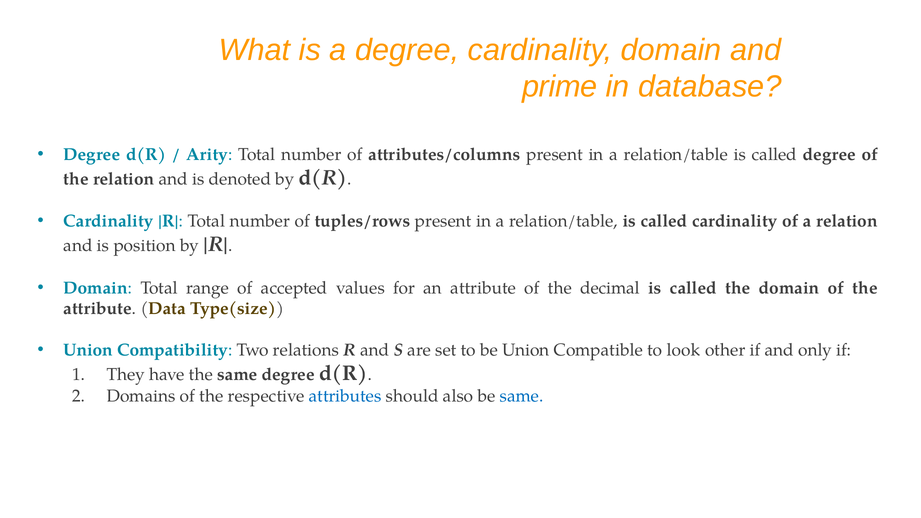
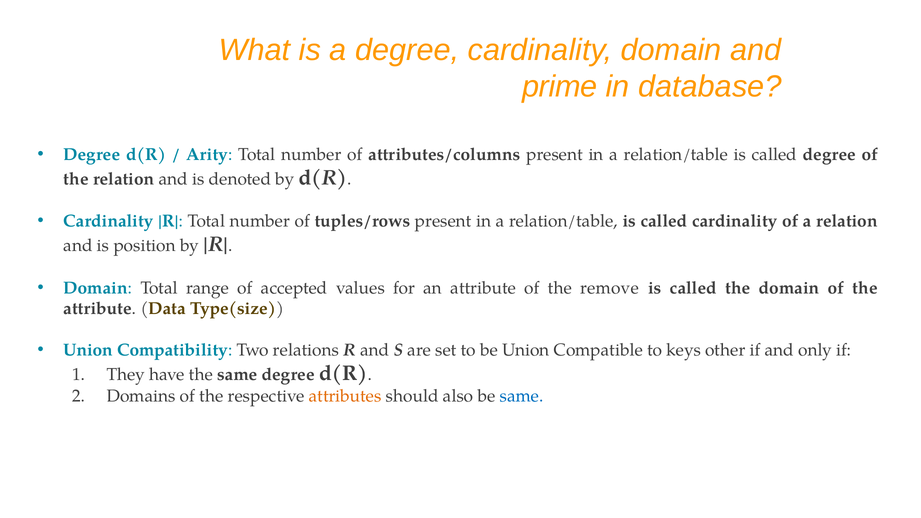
decimal: decimal -> remove
look: look -> keys
attributes colour: blue -> orange
